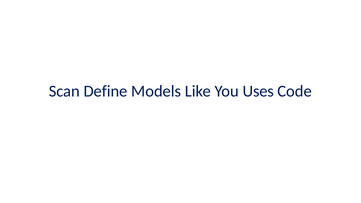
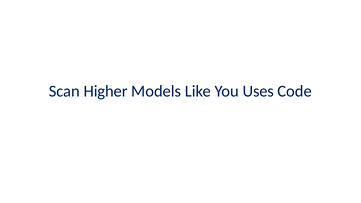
Define: Define -> Higher
